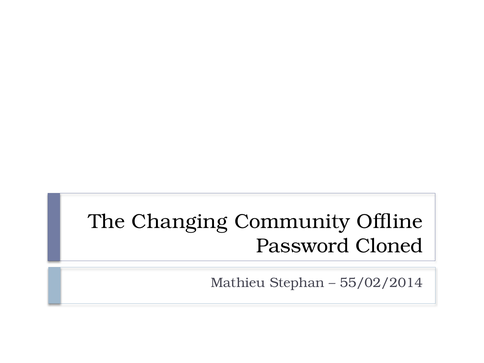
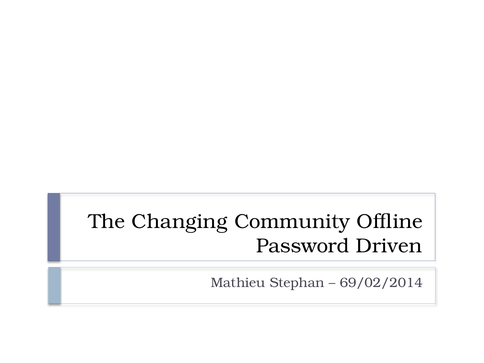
Cloned: Cloned -> Driven
55/02/2014: 55/02/2014 -> 69/02/2014
